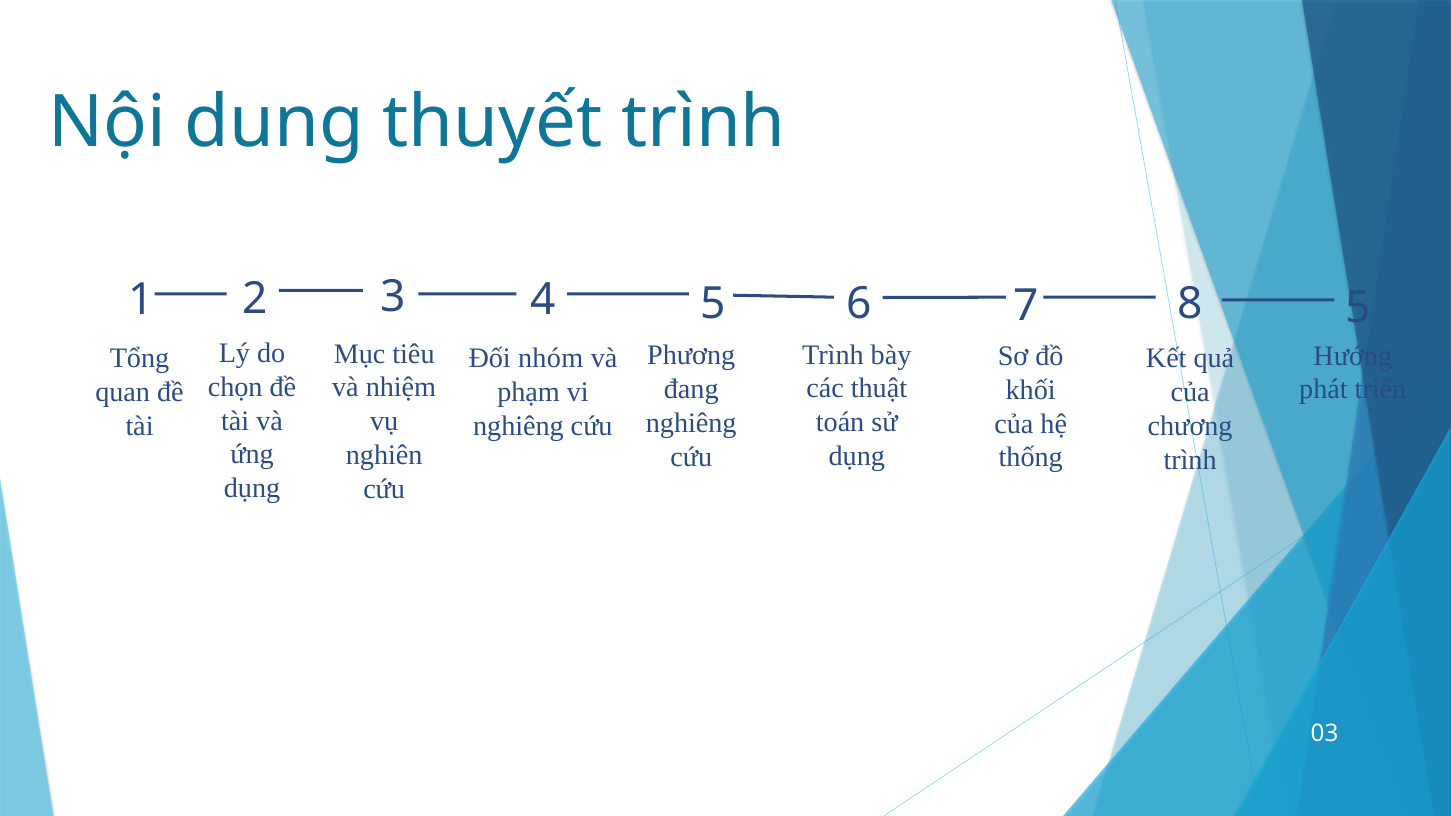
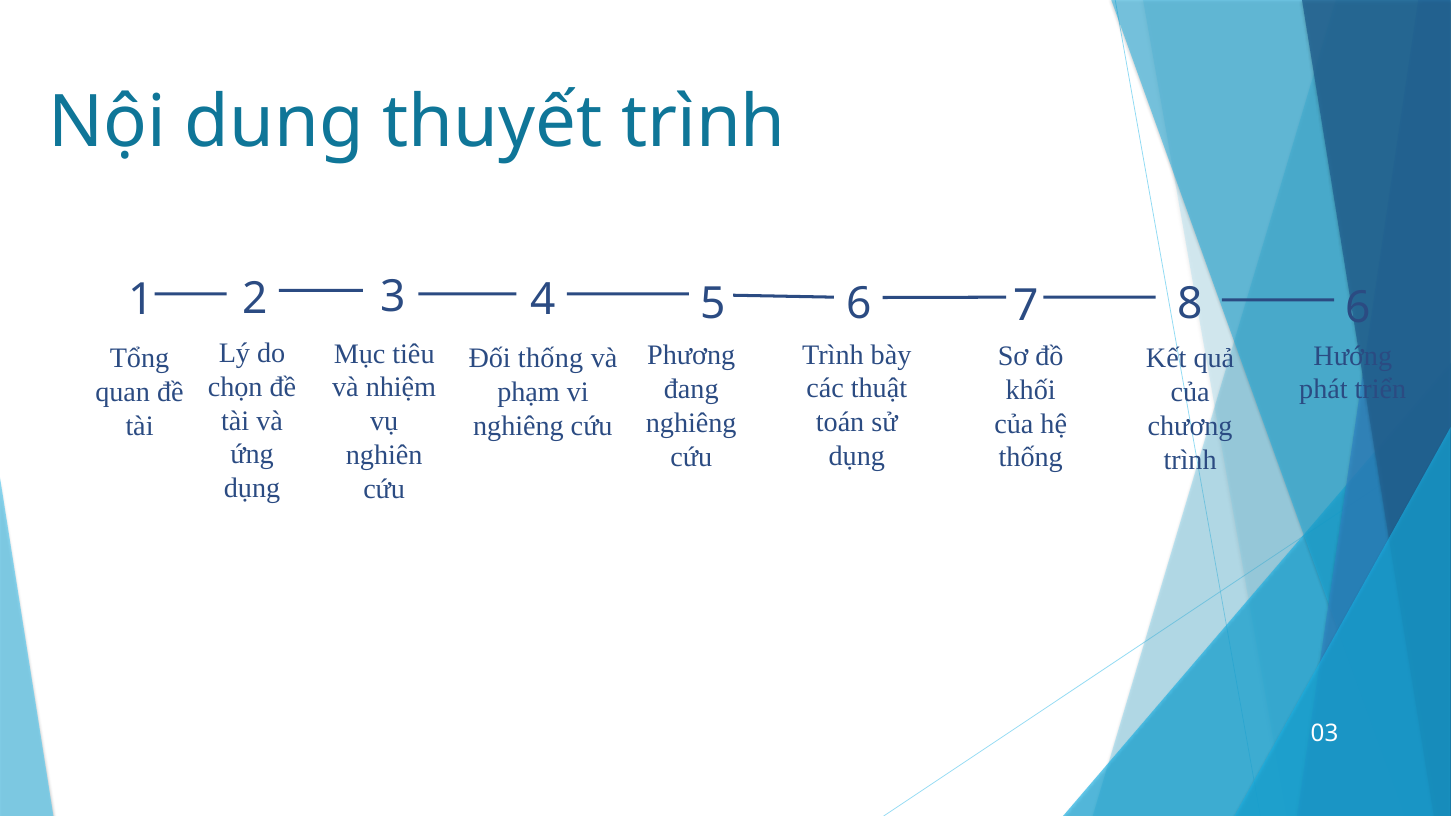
8 5: 5 -> 6
Đối nhóm: nhóm -> thống
